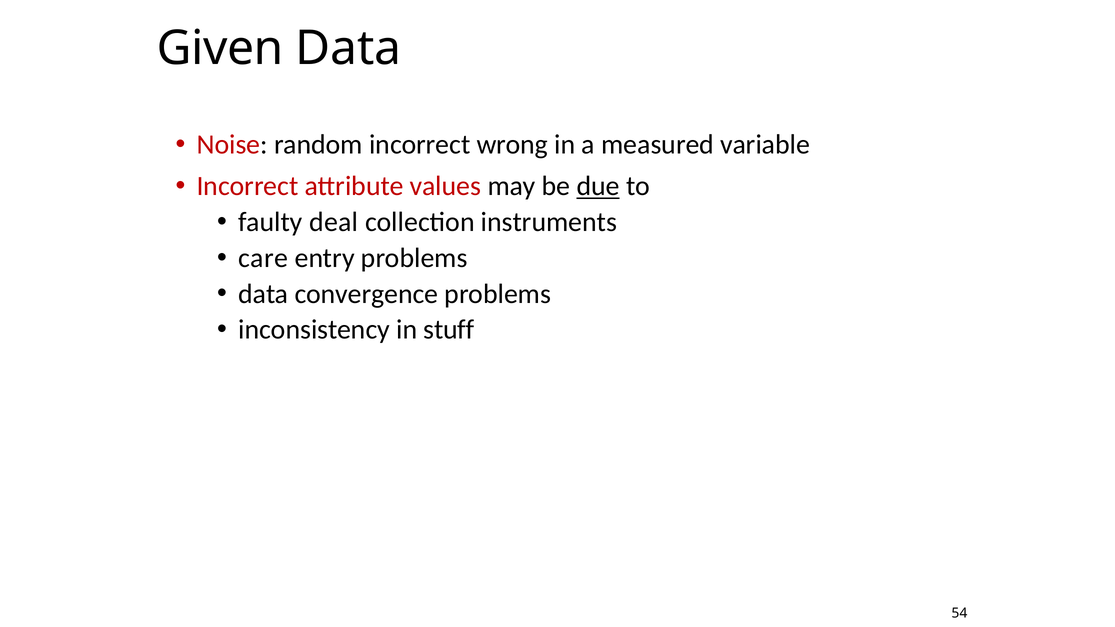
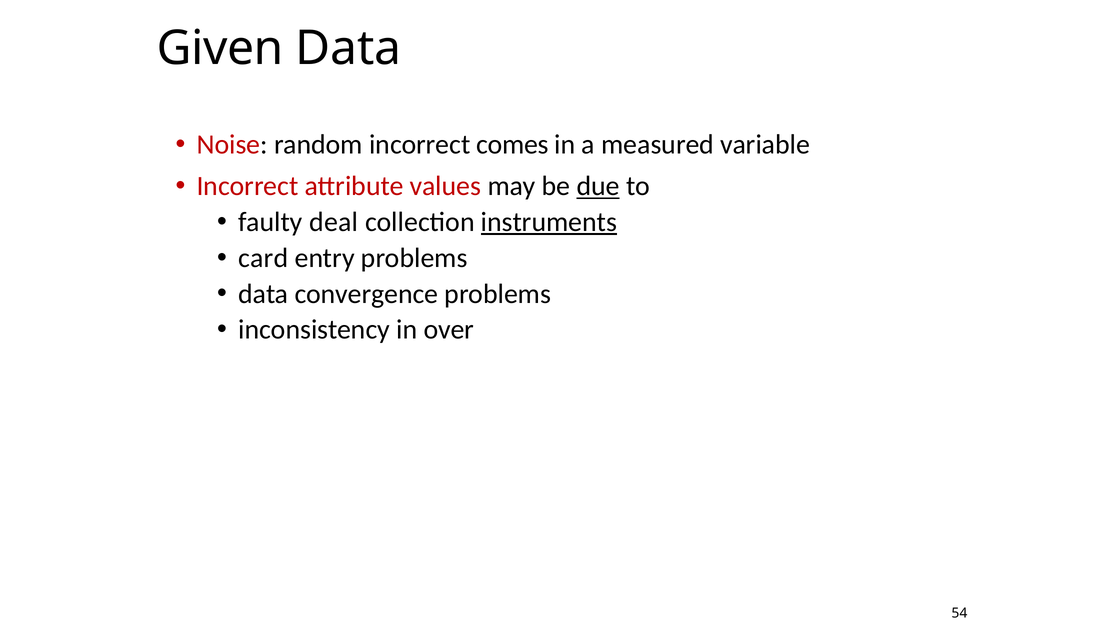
wrong: wrong -> comes
instruments underline: none -> present
care: care -> card
stuff: stuff -> over
